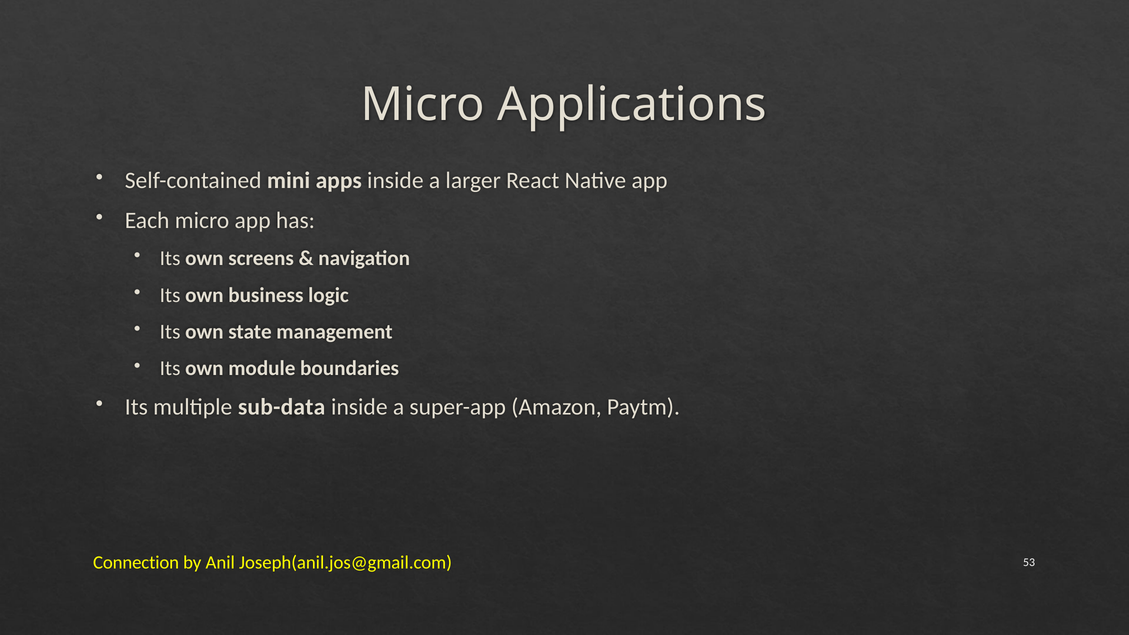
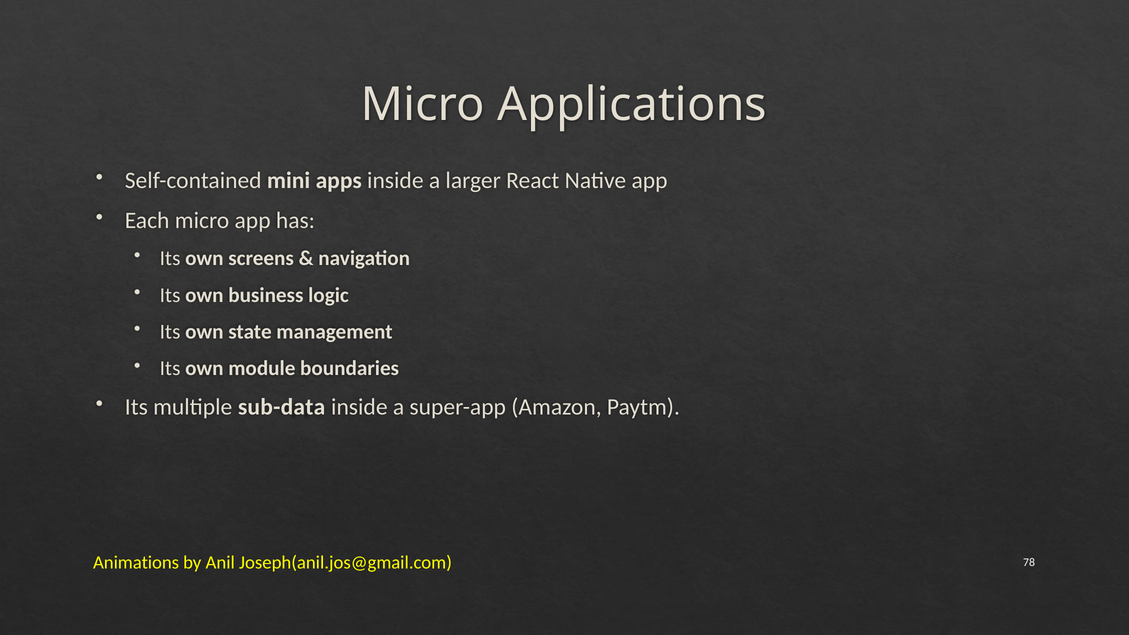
Connection: Connection -> Animations
53: 53 -> 78
